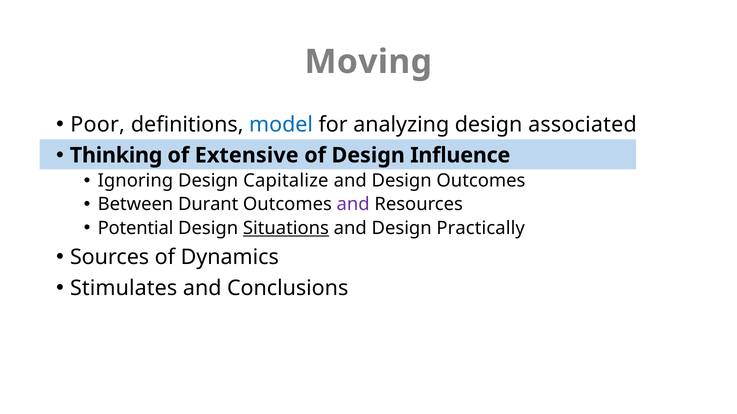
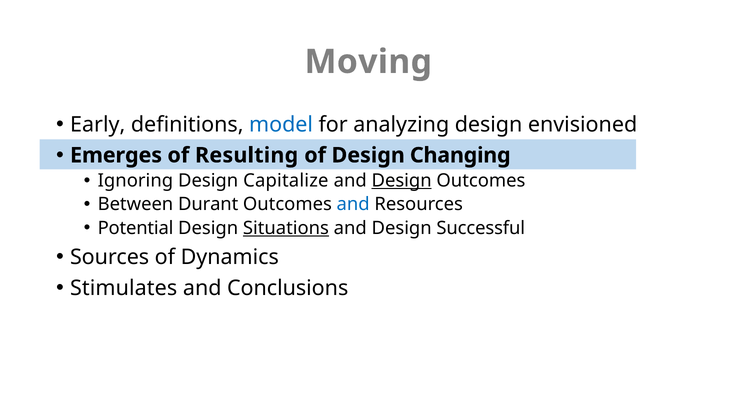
Poor: Poor -> Early
associated: associated -> envisioned
Thinking: Thinking -> Emerges
Extensive: Extensive -> Resulting
Influence: Influence -> Changing
Design at (402, 181) underline: none -> present
and at (353, 205) colour: purple -> blue
Practically: Practically -> Successful
